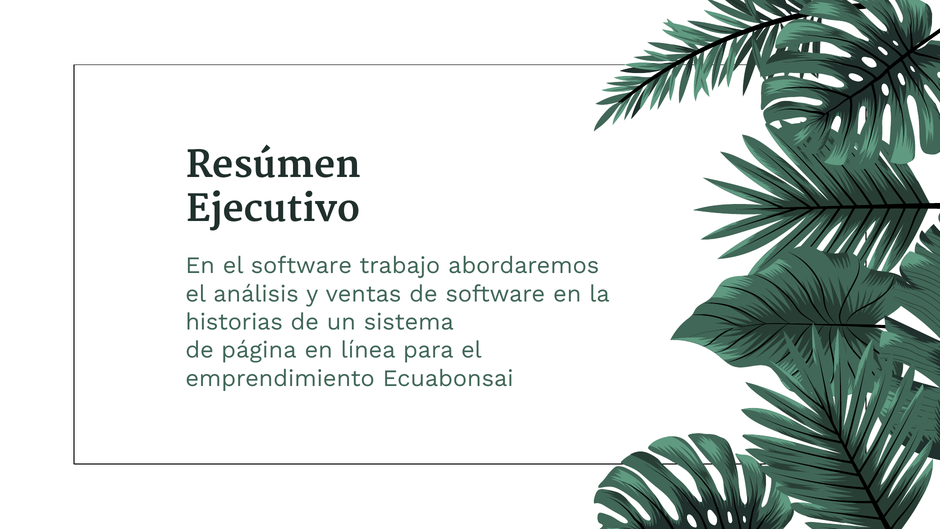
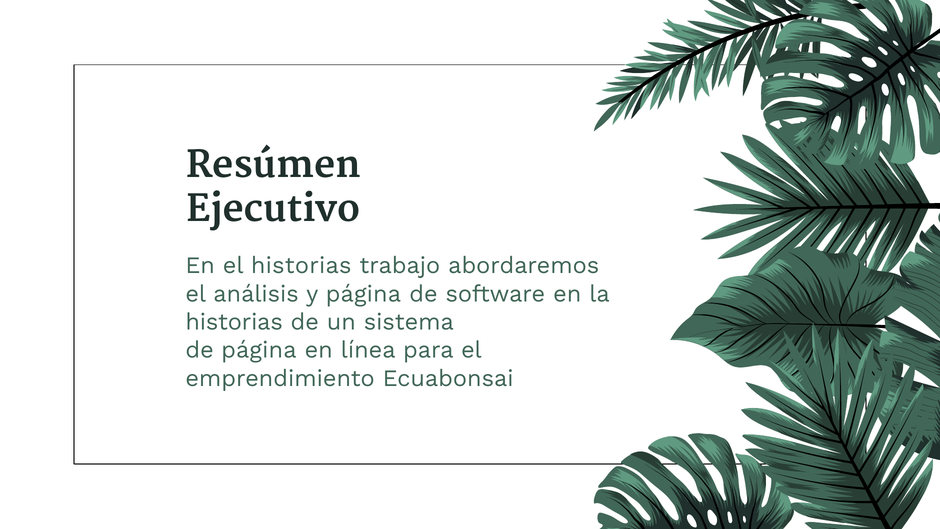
el software: software -> historias
y ventas: ventas -> página
